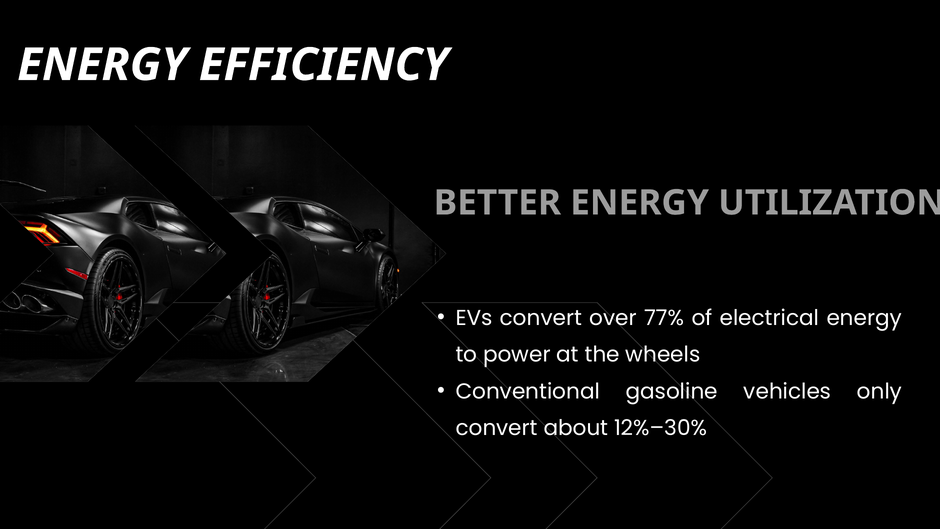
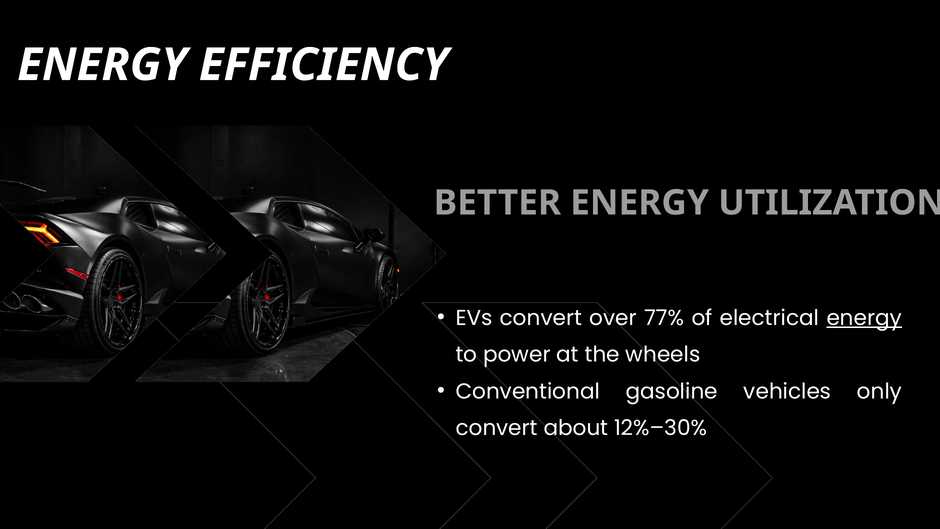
energy at (864, 318) underline: none -> present
